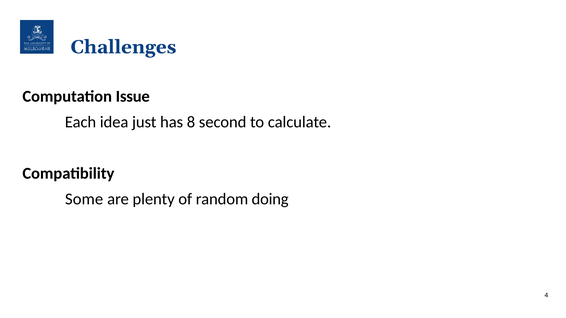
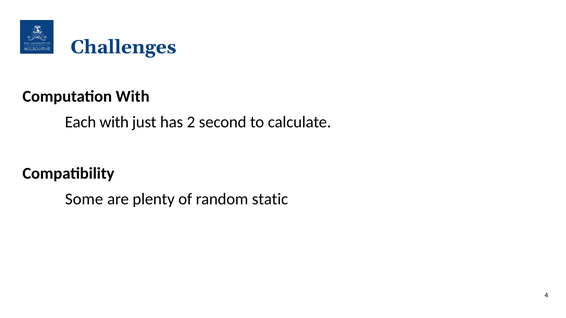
Computation Issue: Issue -> With
Each idea: idea -> with
8: 8 -> 2
doing: doing -> static
